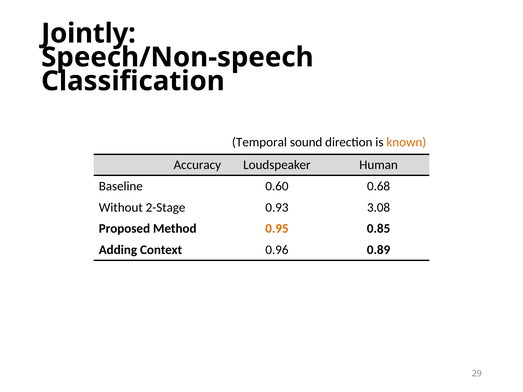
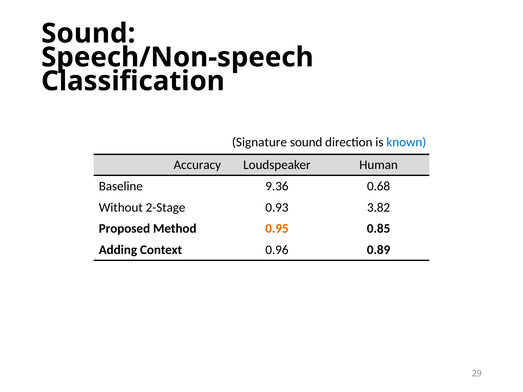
Jointly at (88, 33): Jointly -> Sound
Temporal: Temporal -> Signature
known colour: orange -> blue
0.60: 0.60 -> 9.36
3.08: 3.08 -> 3.82
